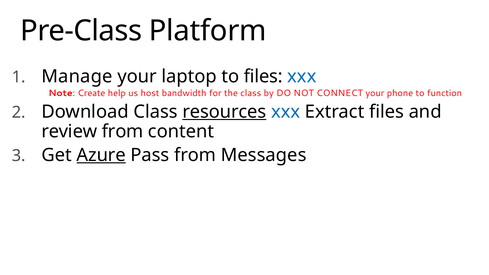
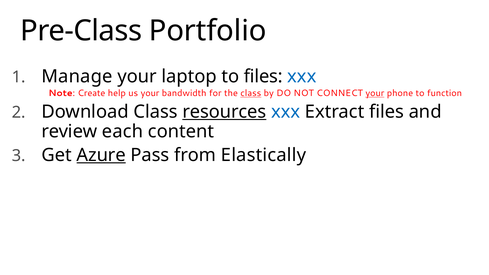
Platform: Platform -> Portfolio
us host: host -> your
class at (251, 93) underline: none -> present
your at (375, 93) underline: none -> present
review from: from -> each
Messages: Messages -> Elastically
